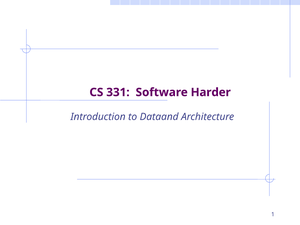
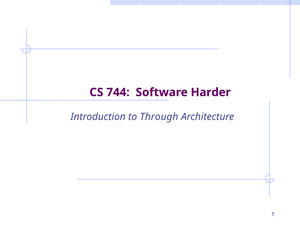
331: 331 -> 744
Dataand: Dataand -> Through
